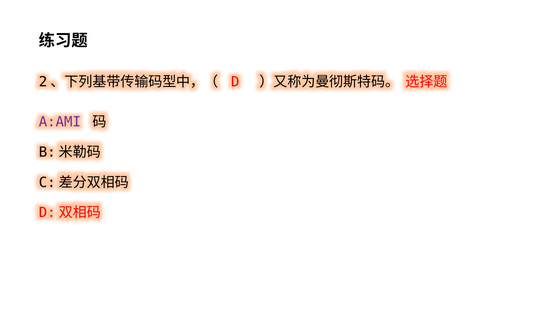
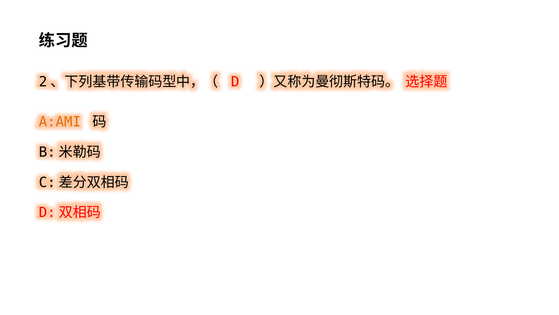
A:AMI colour: purple -> orange
